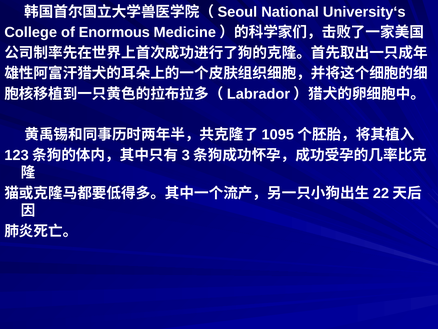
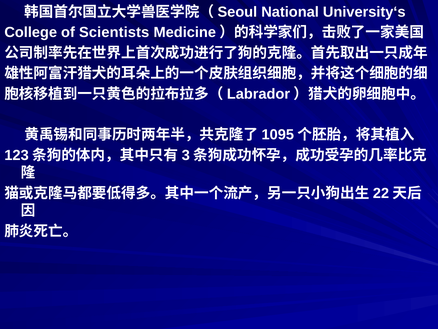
Enormous: Enormous -> Scientists
